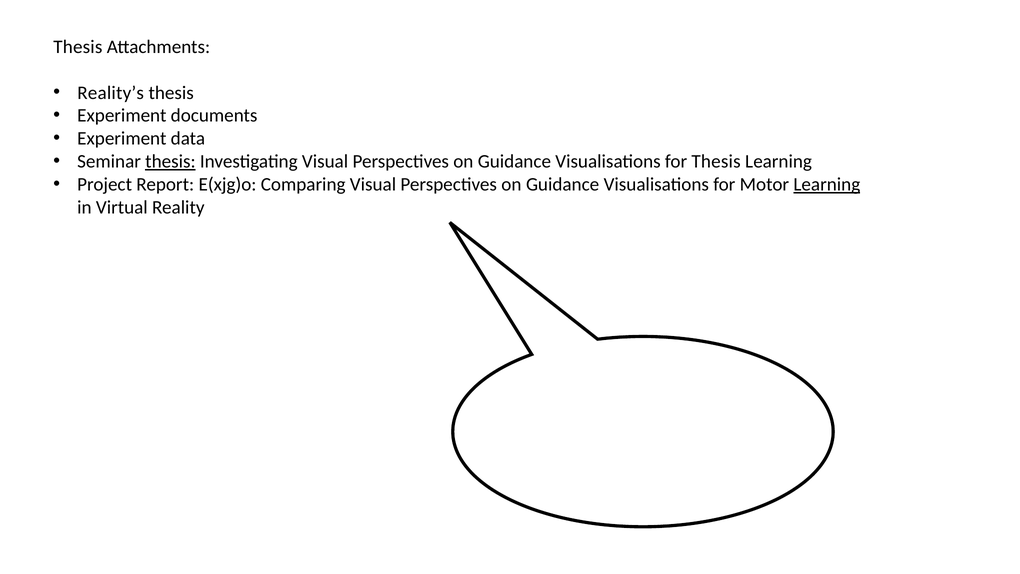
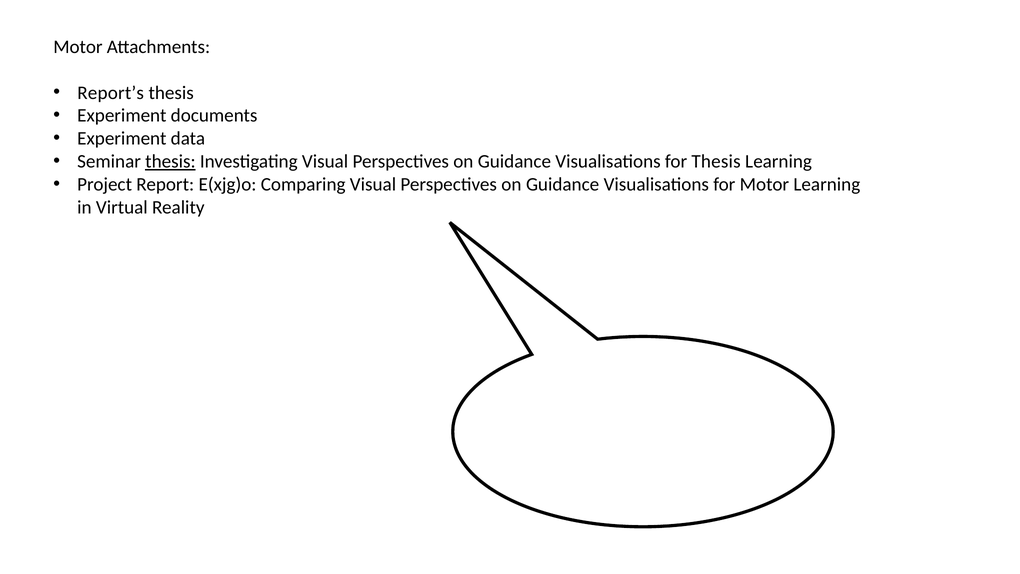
Thesis at (78, 47): Thesis -> Motor
Reality’s: Reality’s -> Report’s
Learning at (827, 184) underline: present -> none
